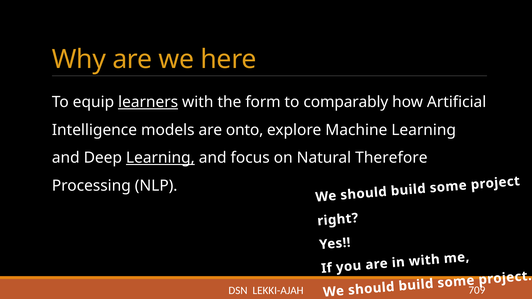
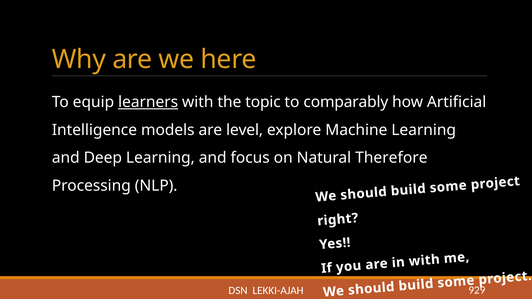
form: form -> topic
onto: onto -> level
Learning at (160, 158) underline: present -> none
709: 709 -> 929
